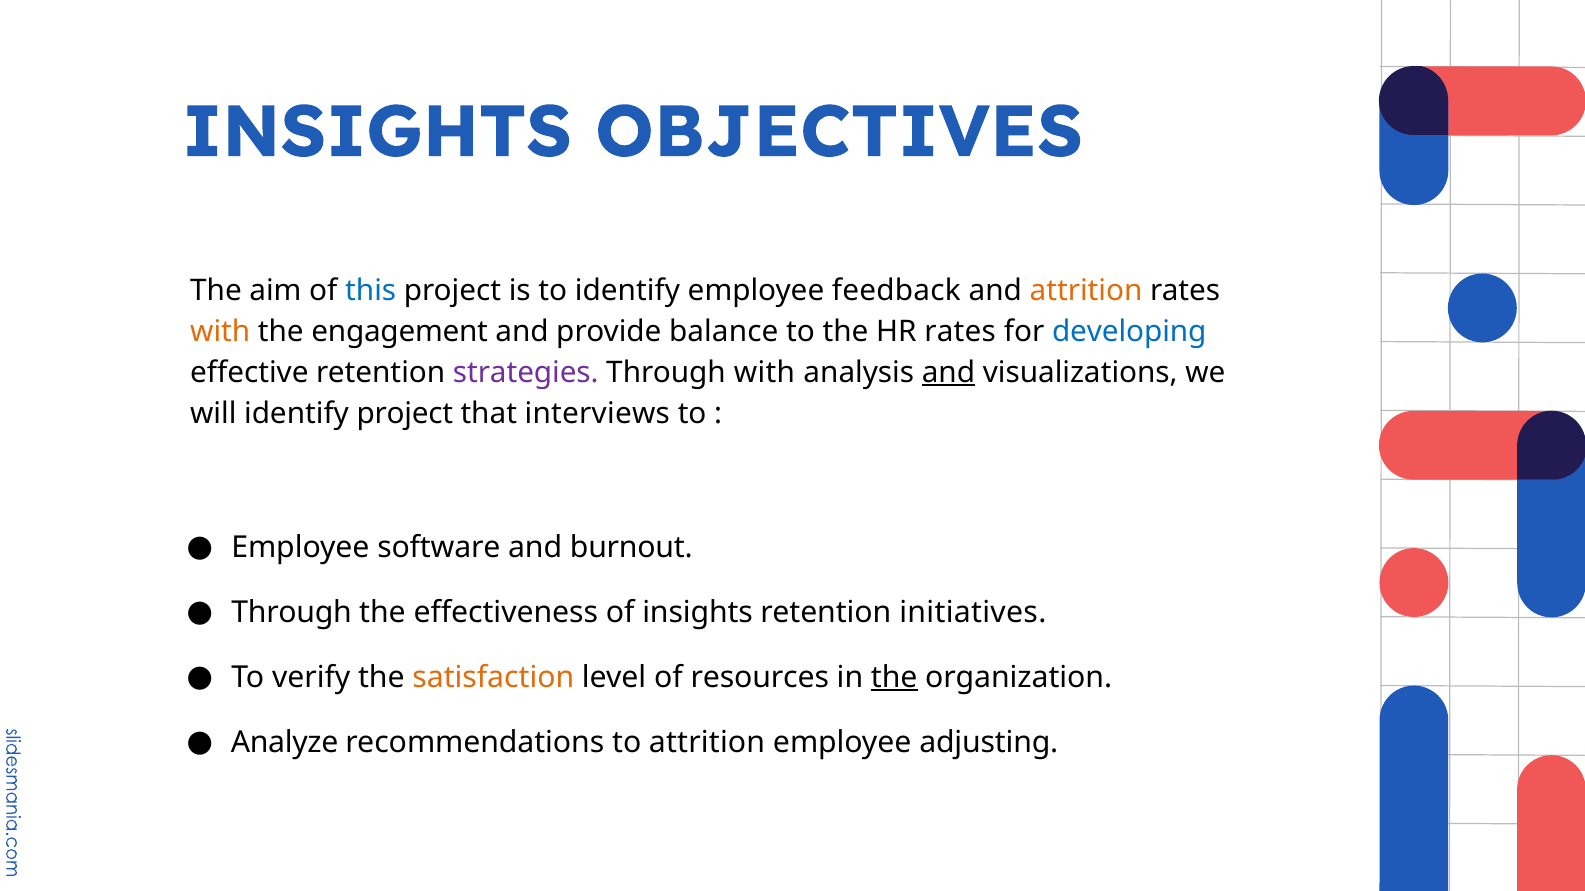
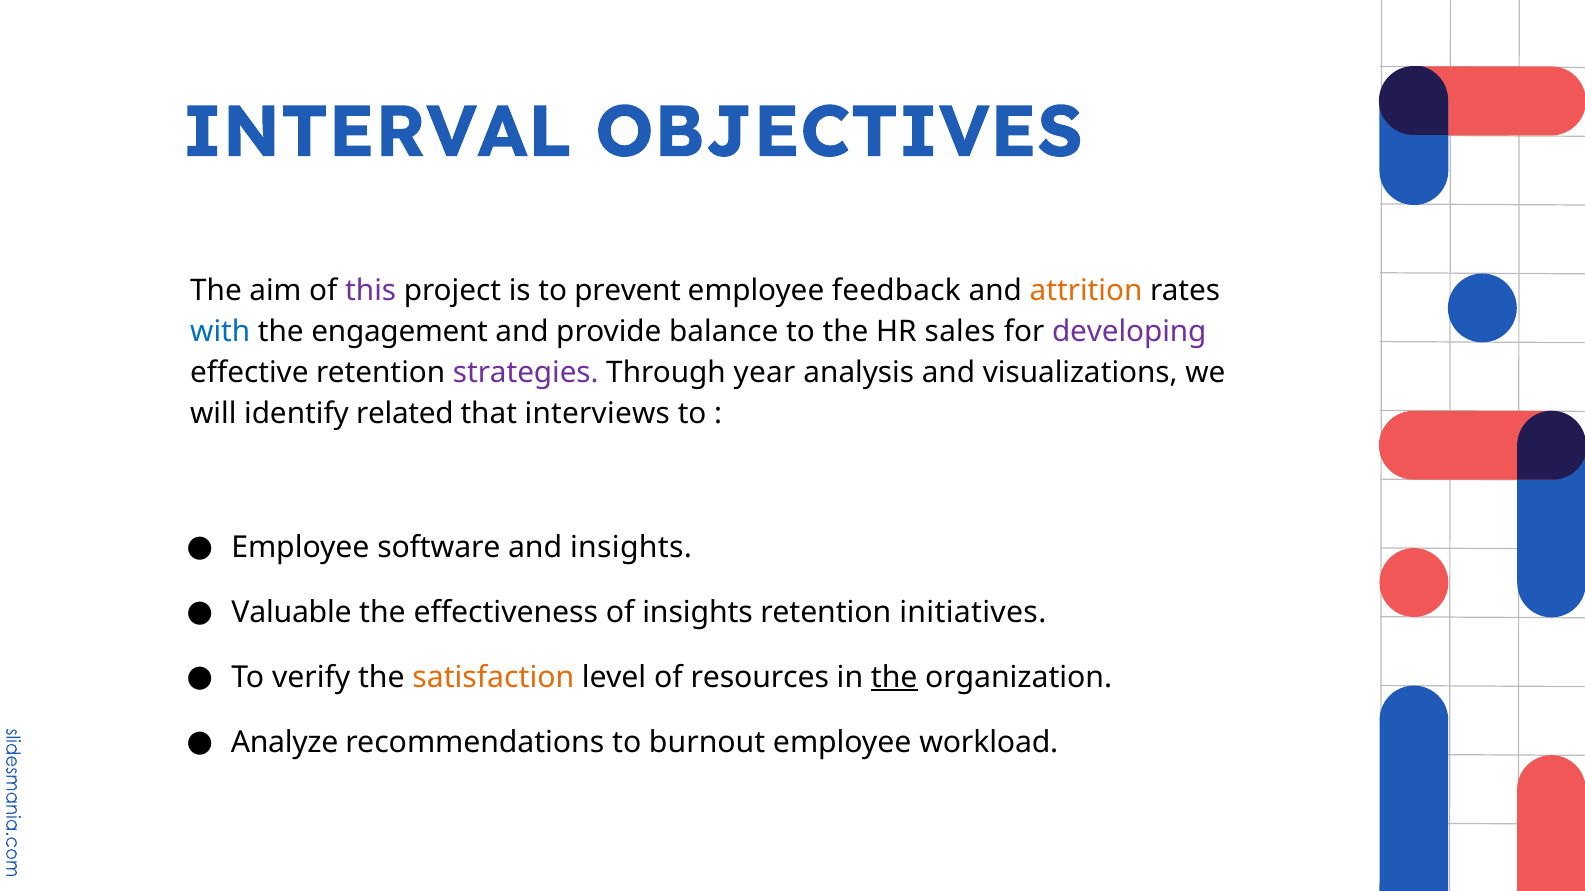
INSIGHTS at (377, 132): INSIGHTS -> INTERVAL
this colour: blue -> purple
to identify: identify -> prevent
with at (220, 332) colour: orange -> blue
HR rates: rates -> sales
developing colour: blue -> purple
Through with: with -> year
and at (948, 373) underline: present -> none
identify project: project -> related
and burnout: burnout -> insights
Through at (292, 613): Through -> Valuable
to attrition: attrition -> burnout
adjusting: adjusting -> workload
